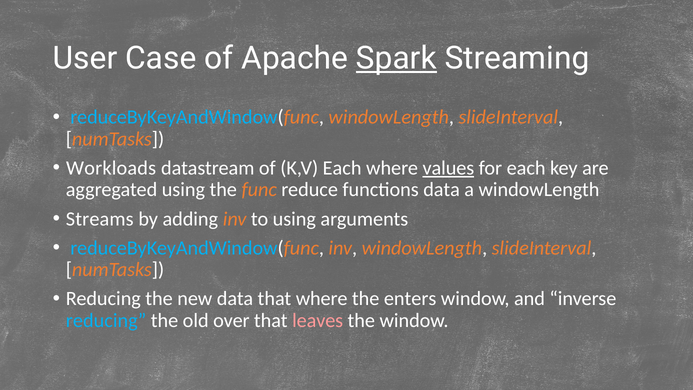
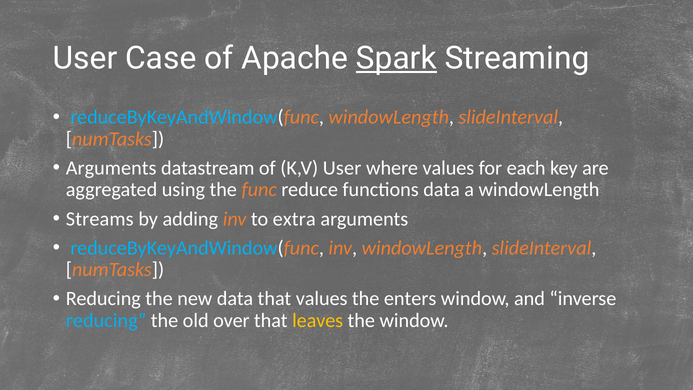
Workloads at (111, 168): Workloads -> Arguments
K,V Each: Each -> User
values at (448, 168) underline: present -> none
to using: using -> extra
that where: where -> values
leaves colour: pink -> yellow
